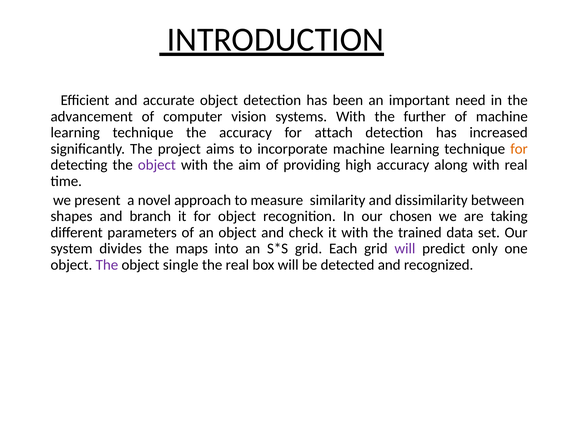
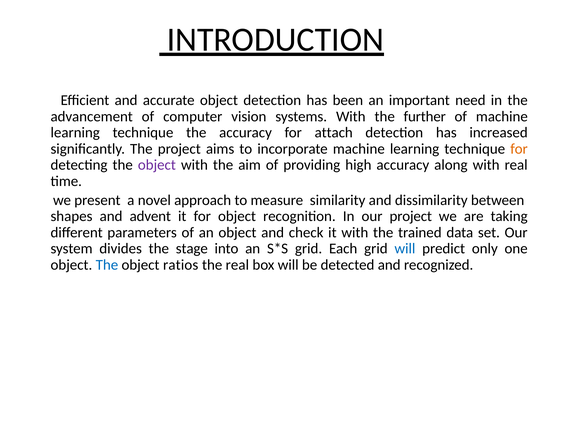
branch: branch -> advent
our chosen: chosen -> project
maps: maps -> stage
will at (405, 248) colour: purple -> blue
The at (107, 264) colour: purple -> blue
single: single -> ratios
